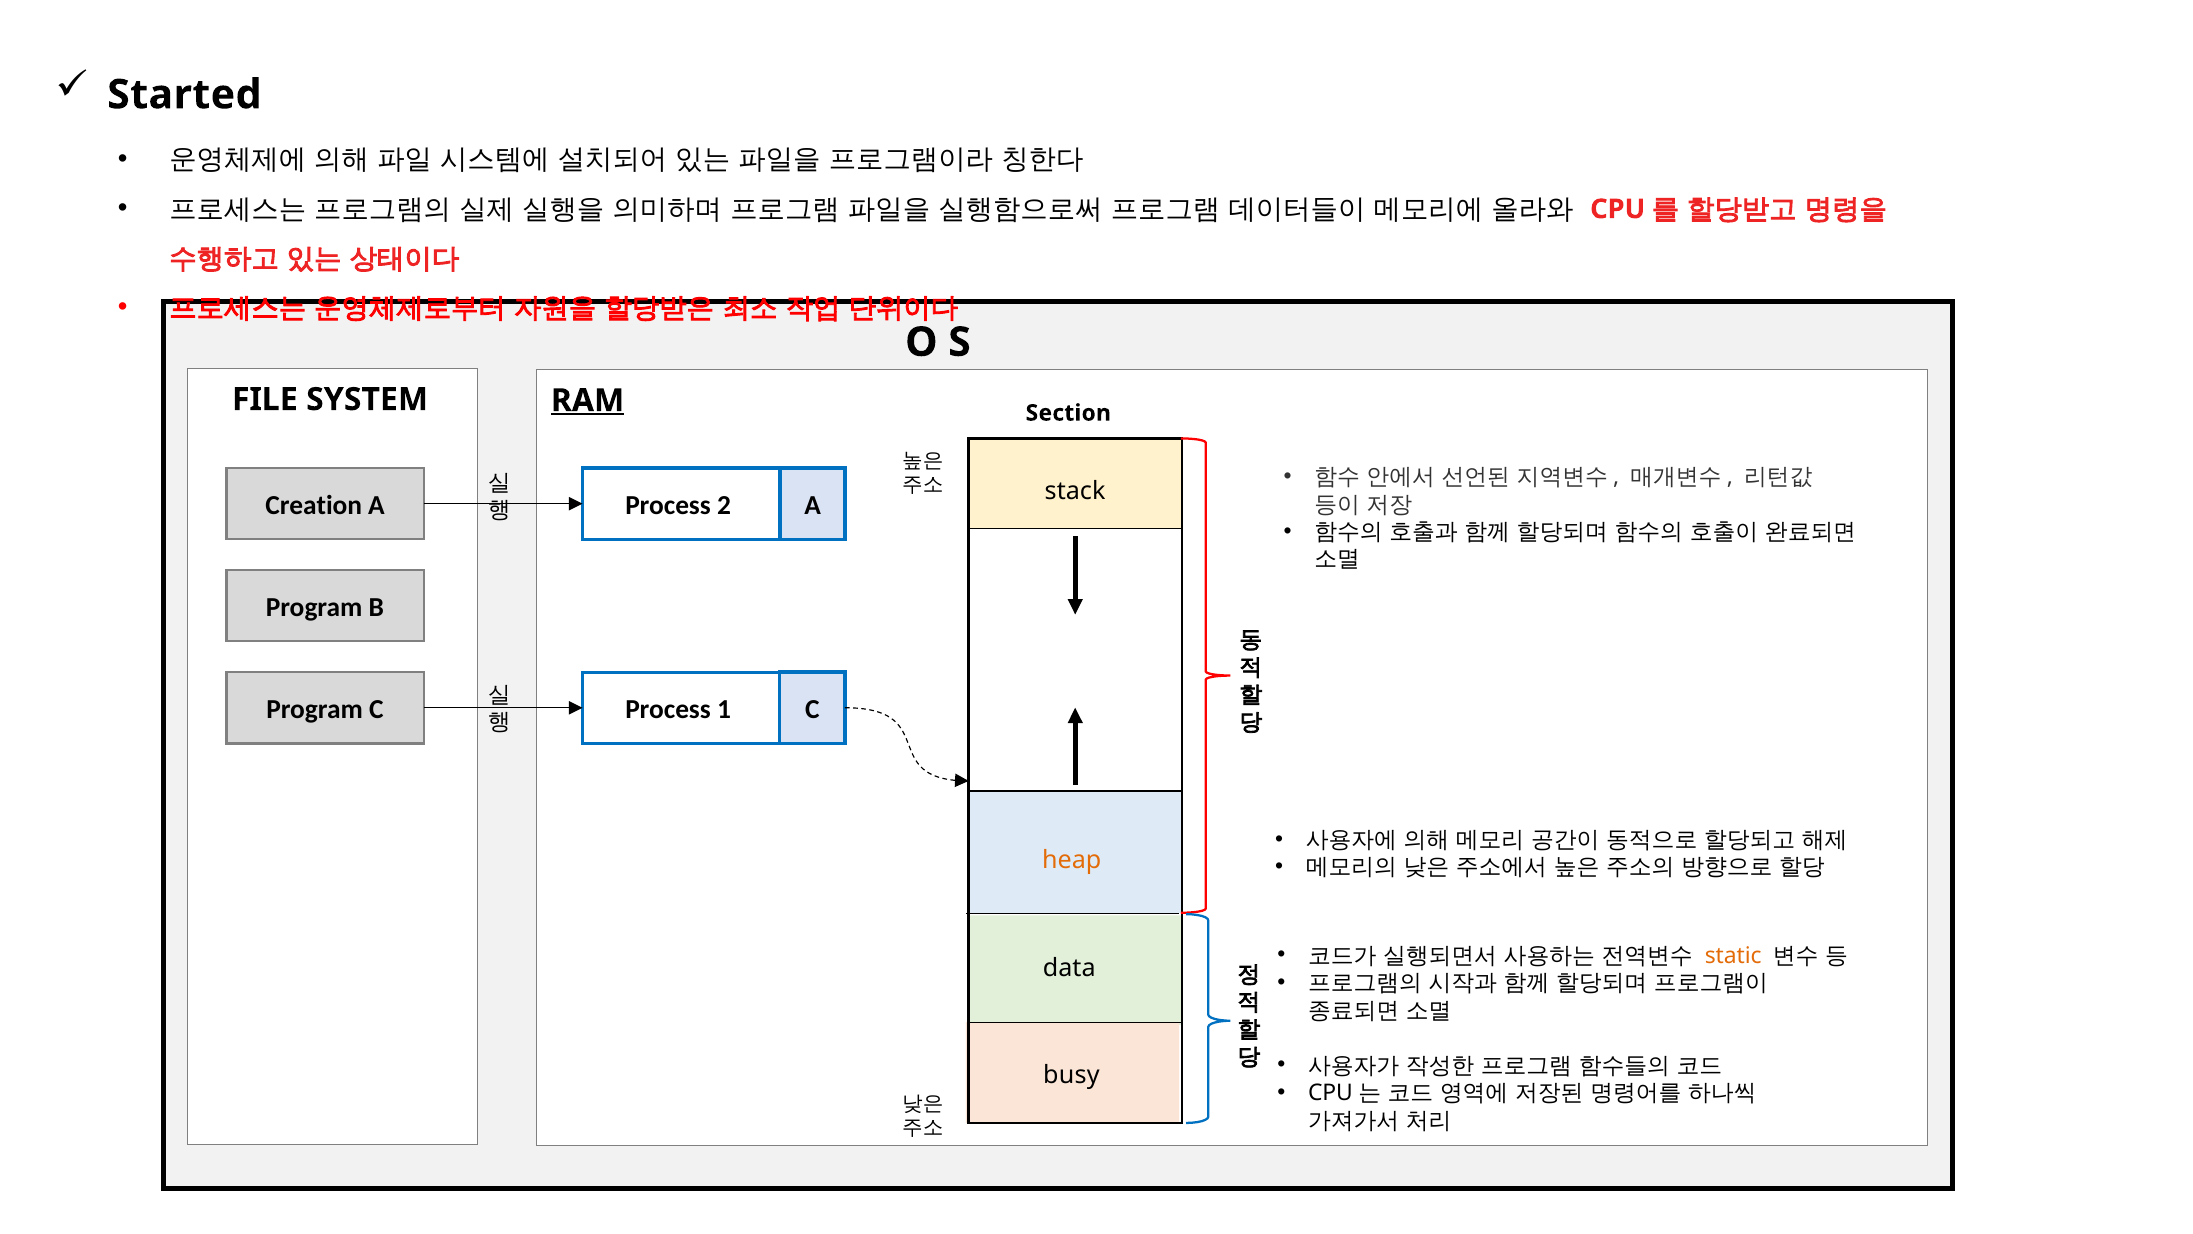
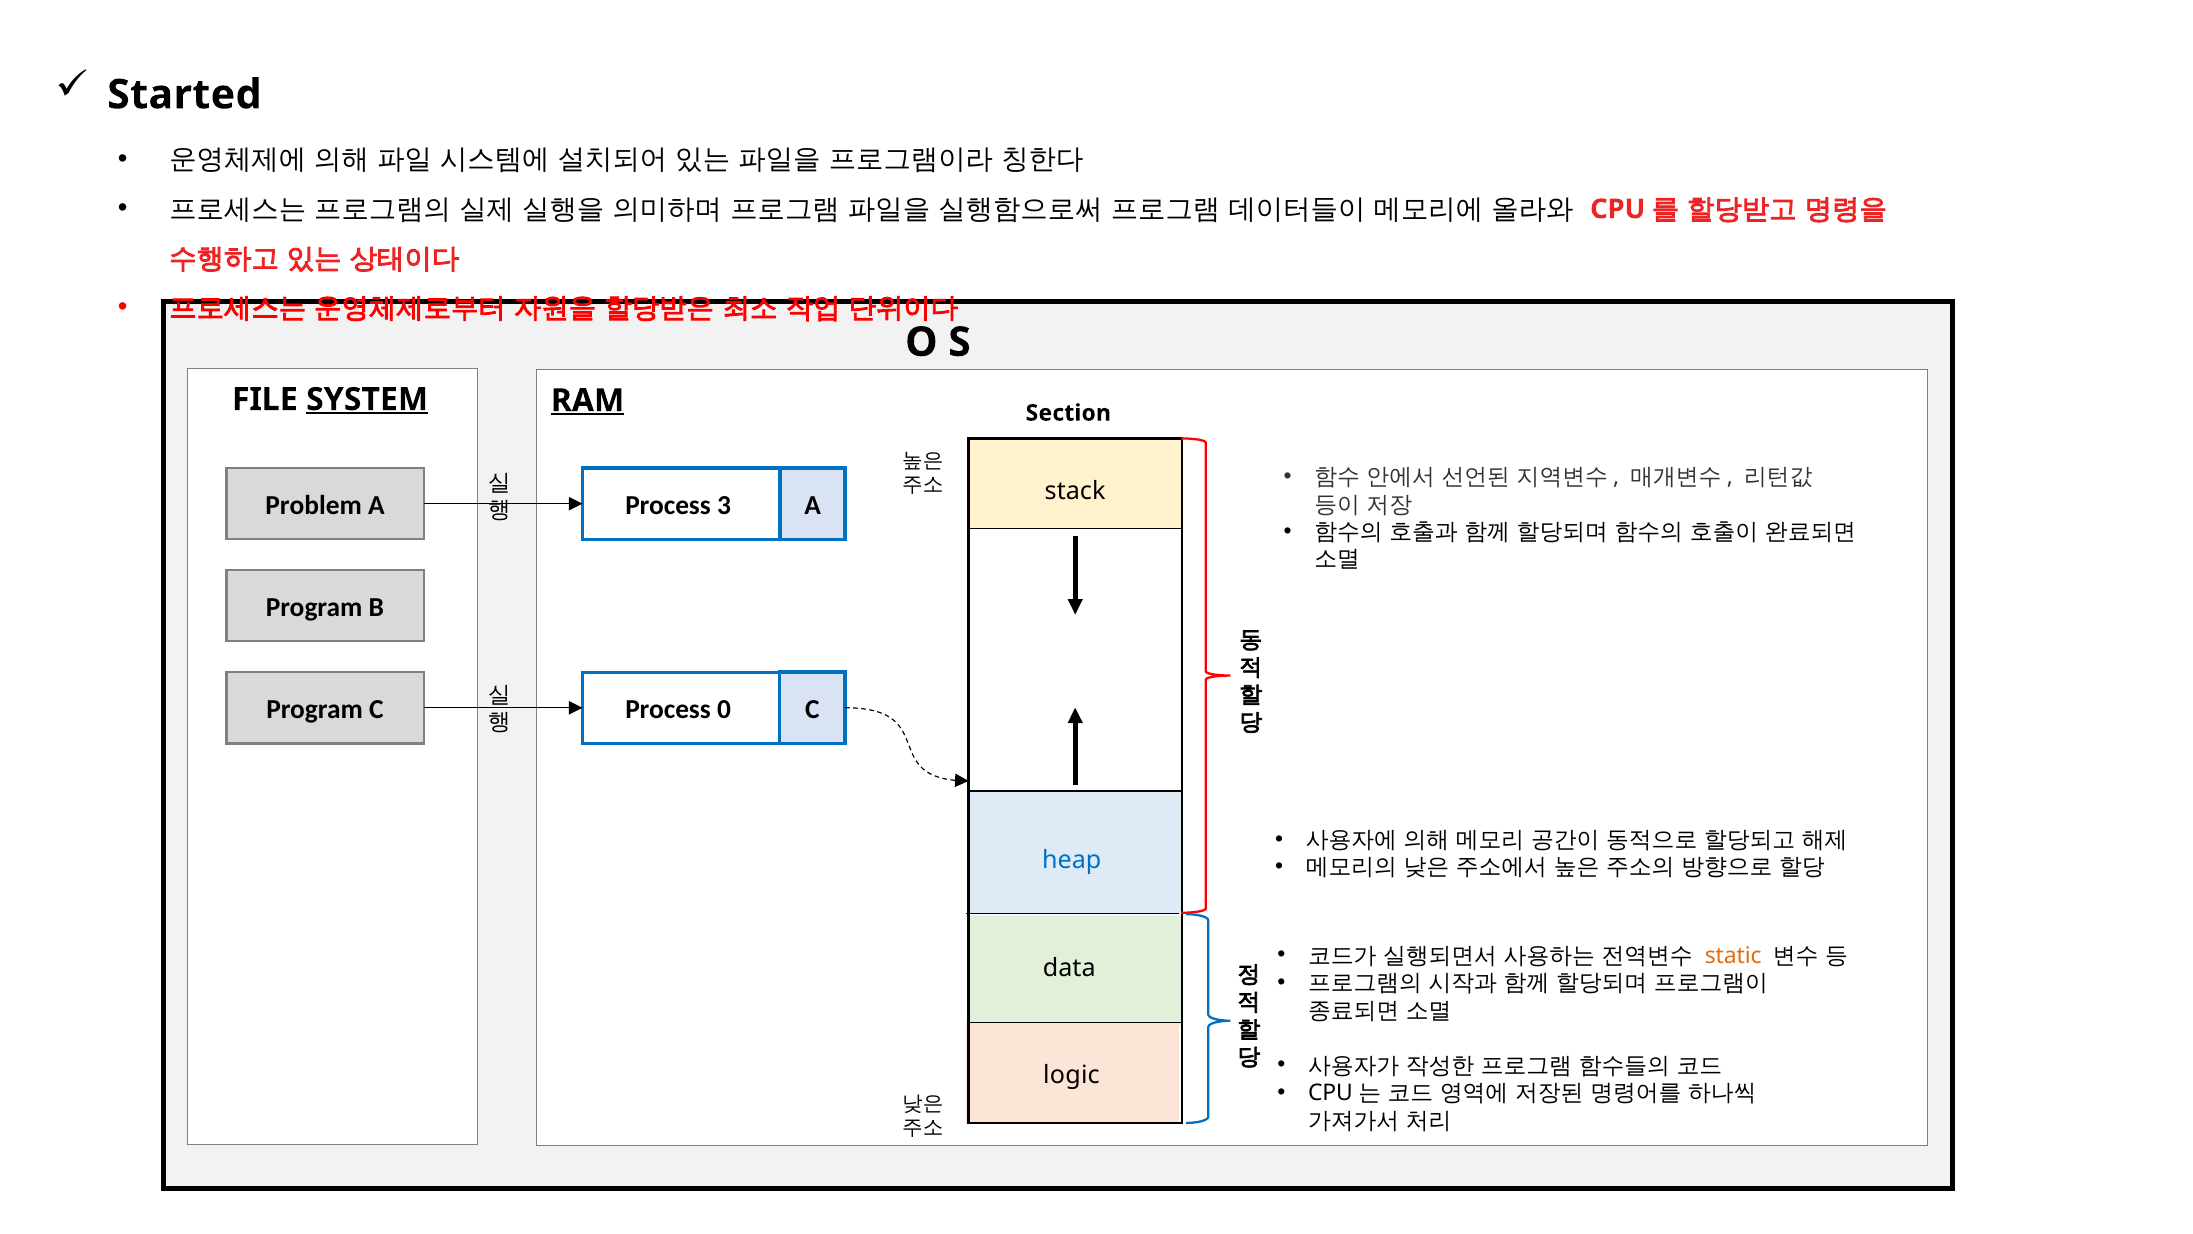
SYSTEM underline: none -> present
Creation: Creation -> Problem
2: 2 -> 3
1: 1 -> 0
heap colour: orange -> blue
busy: busy -> logic
